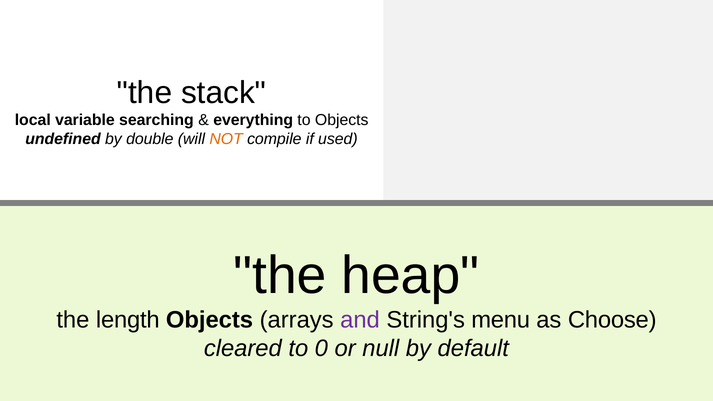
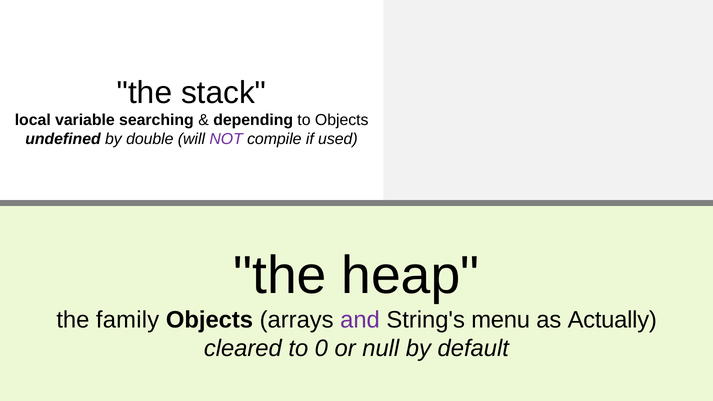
everything: everything -> depending
NOT colour: orange -> purple
length: length -> family
Choose: Choose -> Actually
